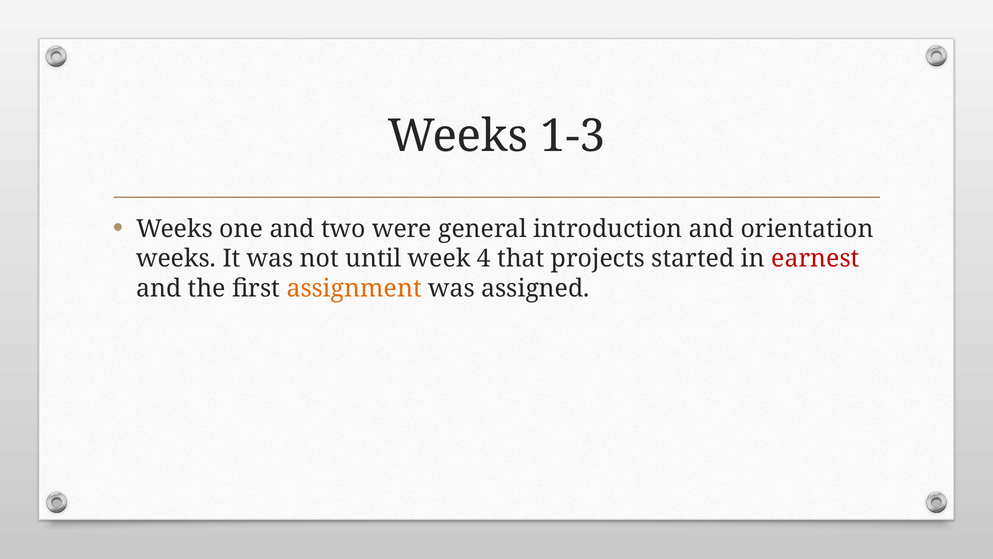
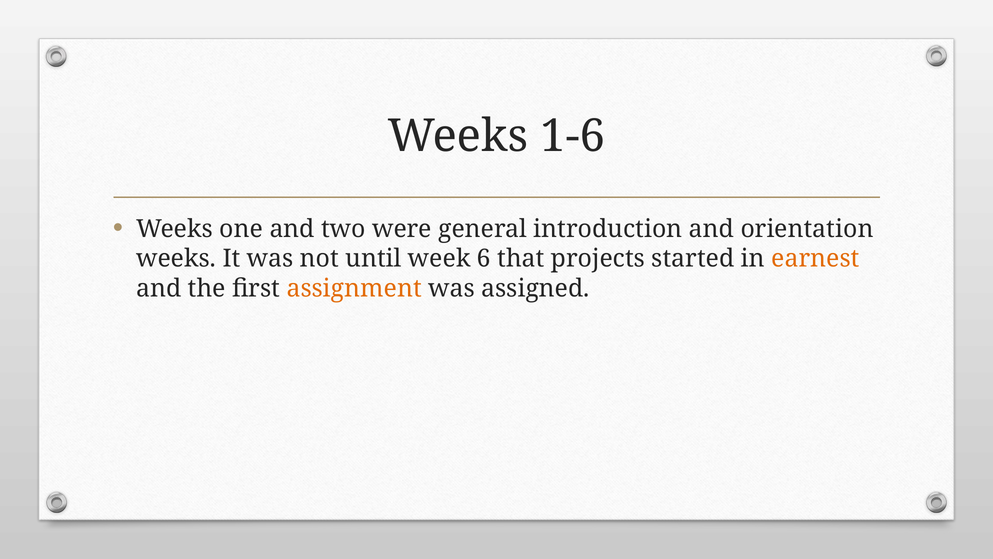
1-3: 1-3 -> 1-6
4: 4 -> 6
earnest colour: red -> orange
